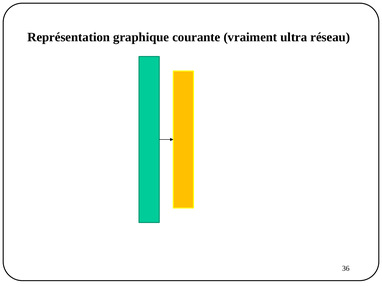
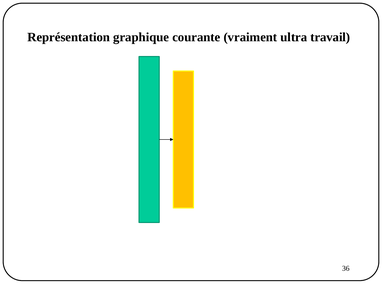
réseau: réseau -> travail
